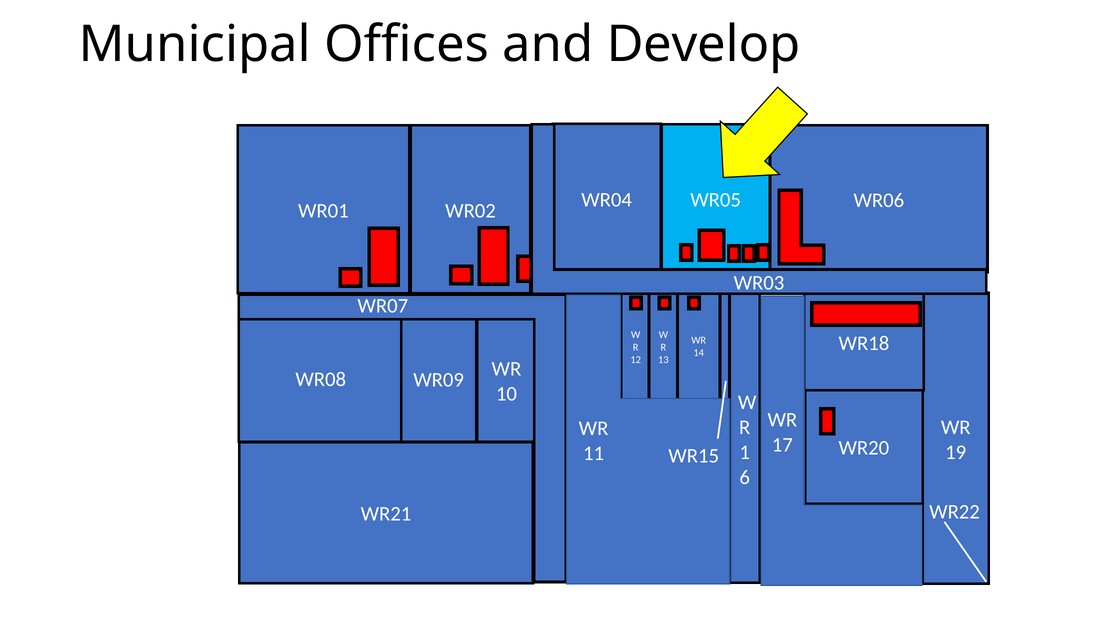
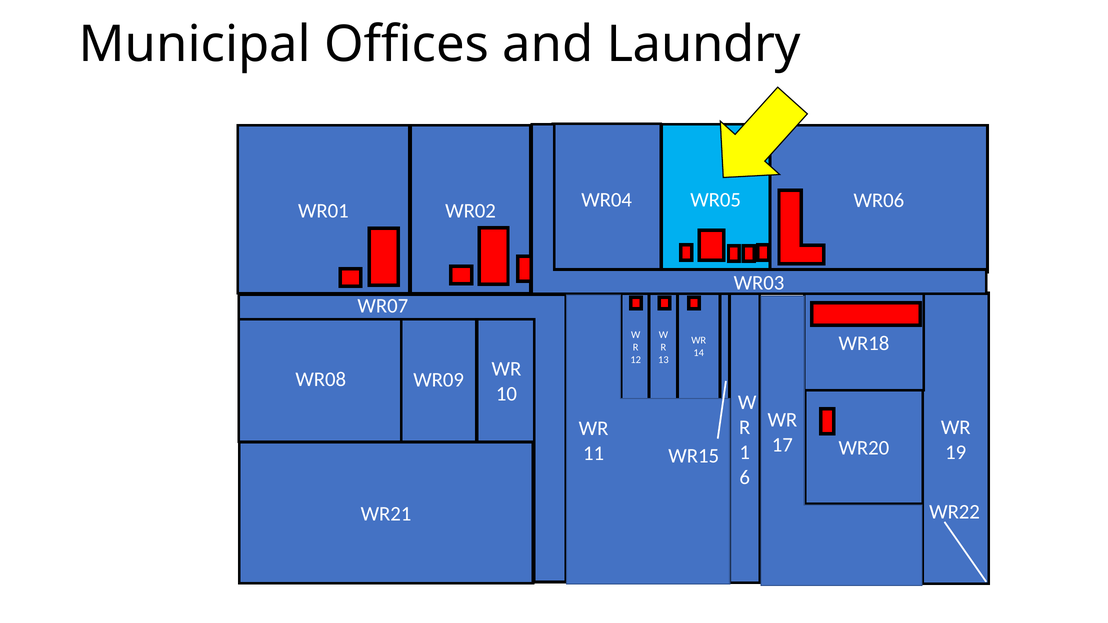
Develop: Develop -> Laundry
